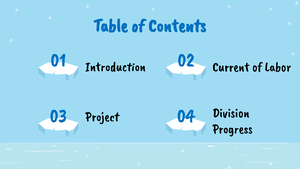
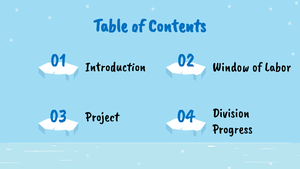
Current: Current -> Window
